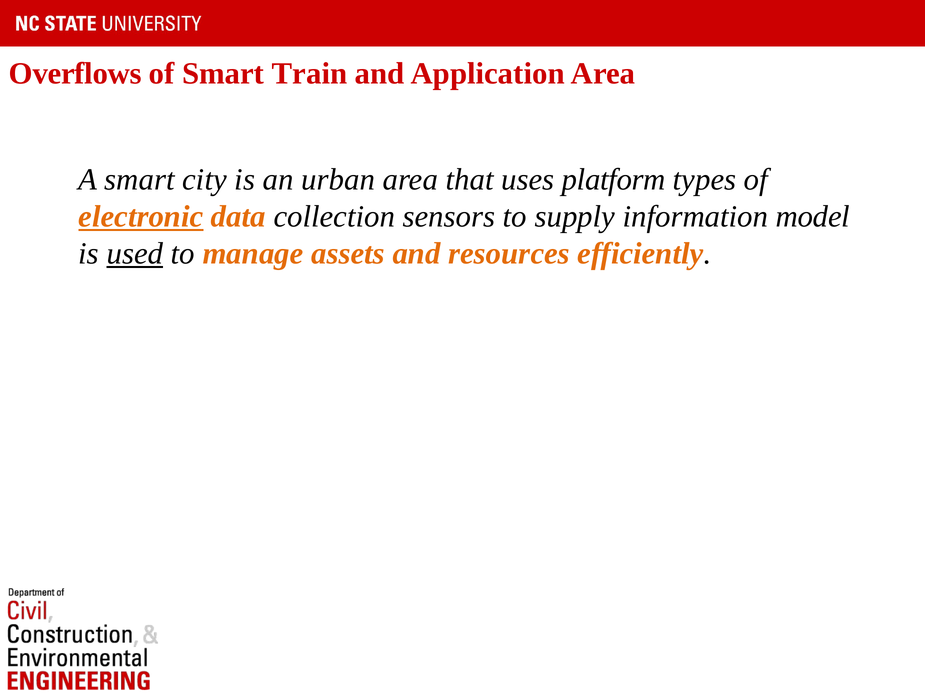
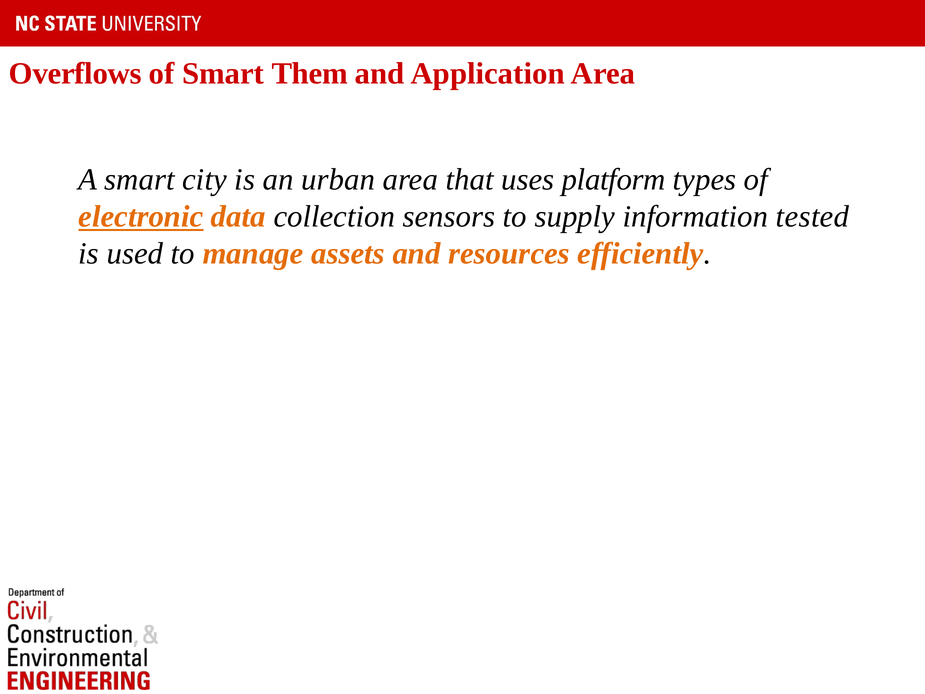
Train: Train -> Them
model: model -> tested
used underline: present -> none
